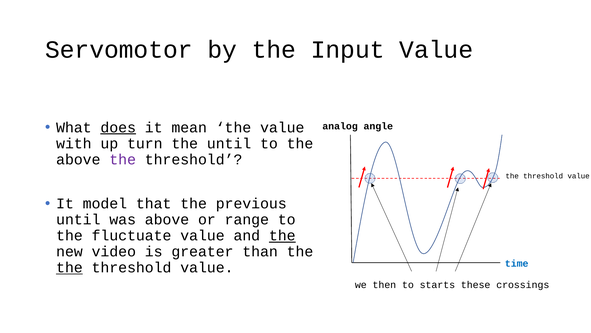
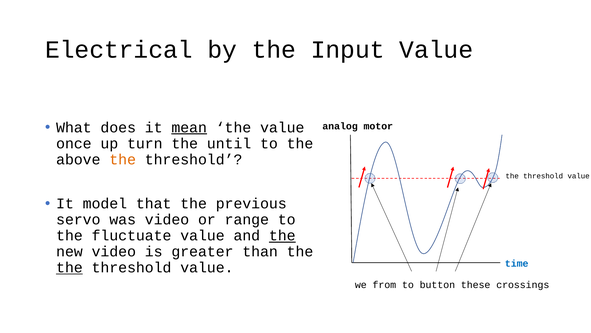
Servomotor: Servomotor -> Electrical
does underline: present -> none
mean underline: none -> present
angle: angle -> motor
with: with -> once
the at (123, 159) colour: purple -> orange
until at (78, 219): until -> servo
was above: above -> video
then: then -> from
starts: starts -> button
